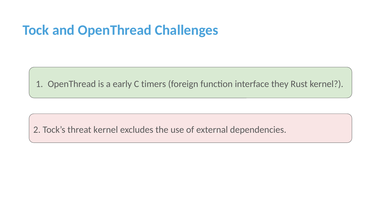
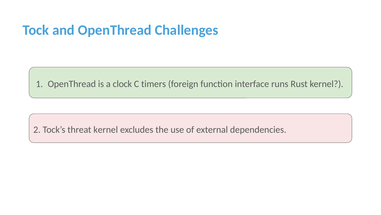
early: early -> clock
they: they -> runs
